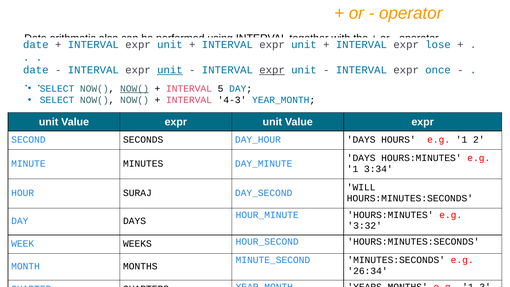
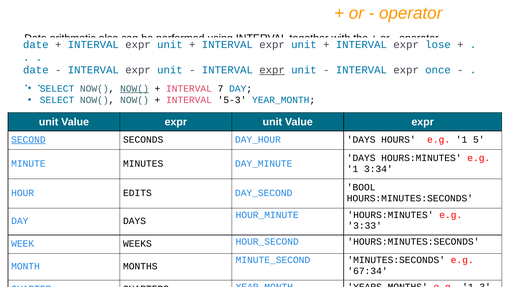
unit at (170, 70) underline: present -> none
5: 5 -> 7
4-3: 4-3 -> 5-3
SECOND underline: none -> present
2: 2 -> 5
WILL: WILL -> BOOL
SURAJ: SURAJ -> EDITS
3:32: 3:32 -> 3:33
26:34: 26:34 -> 67:34
